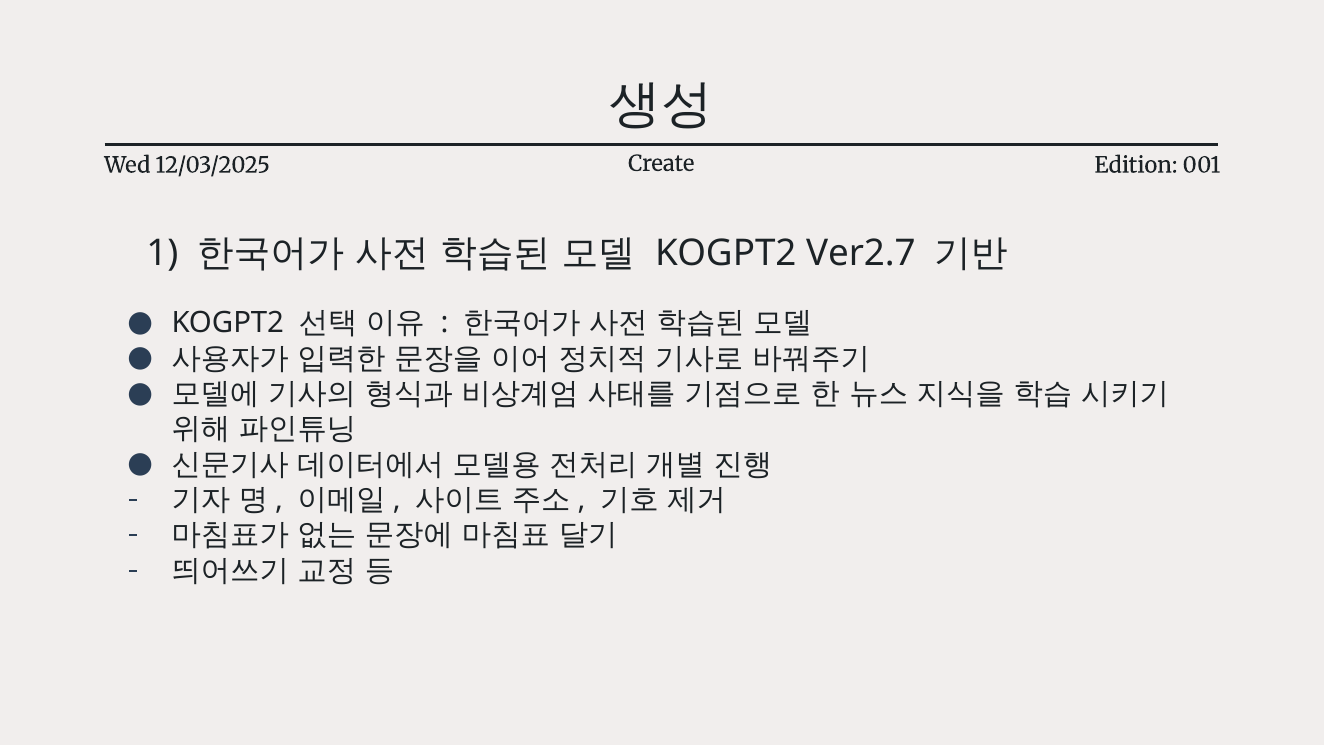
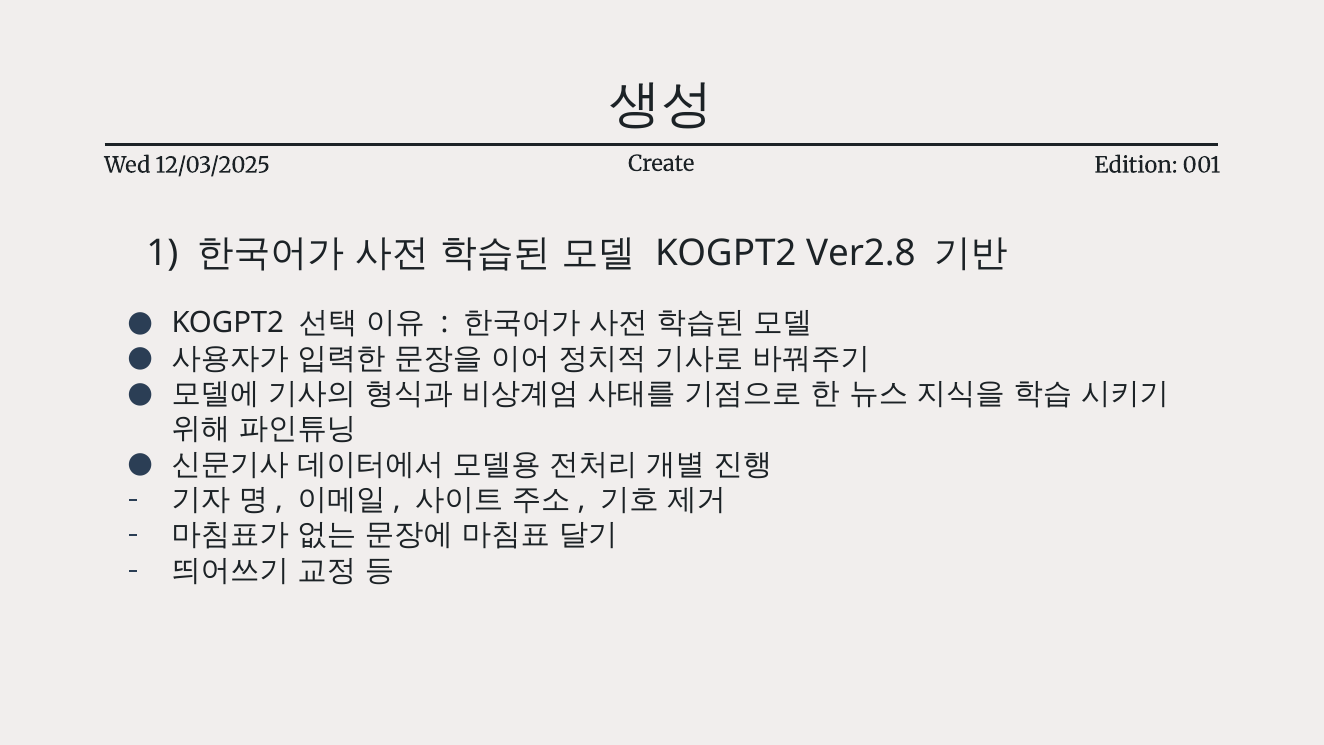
Ver2.7: Ver2.7 -> Ver2.8
